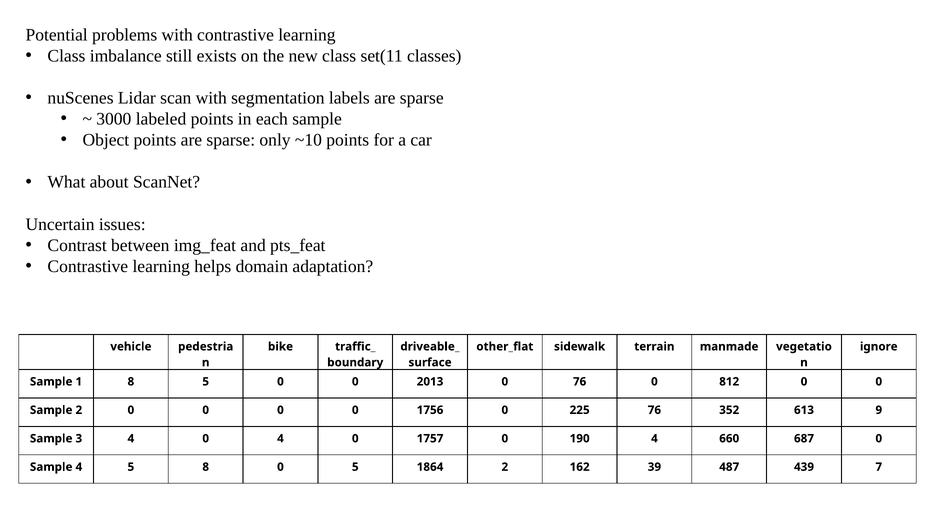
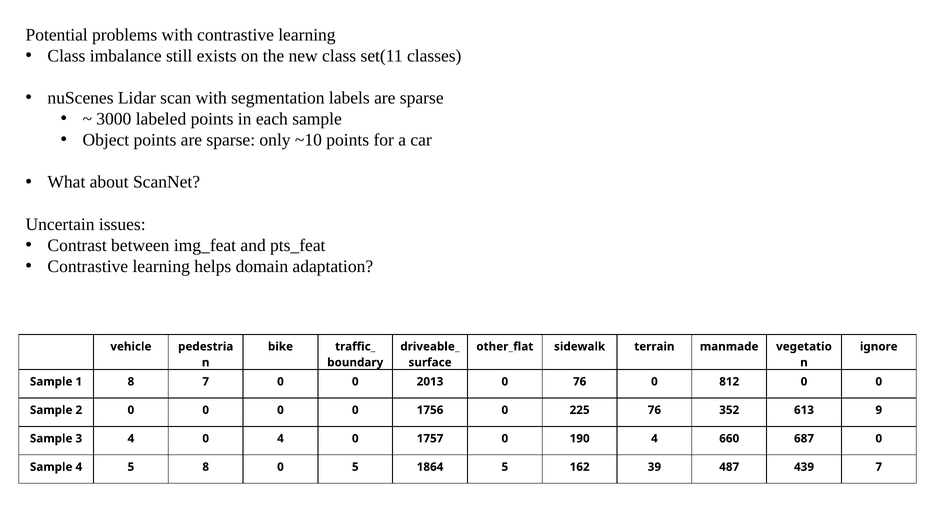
8 5: 5 -> 7
1864 2: 2 -> 5
